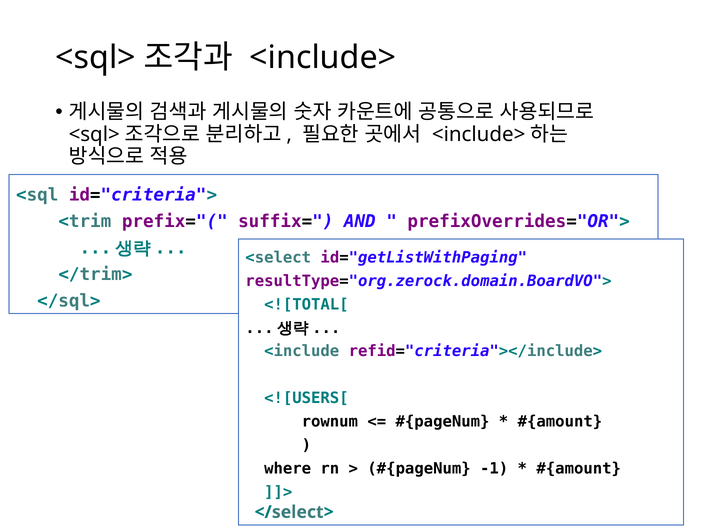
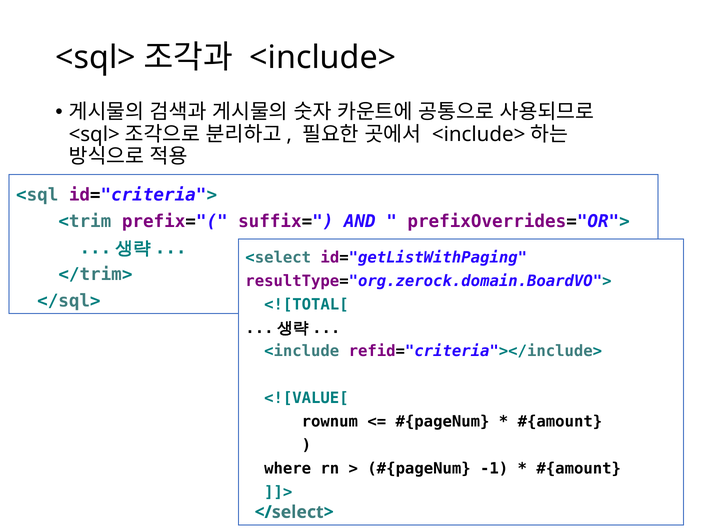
<![USERS[: <![USERS[ -> <![VALUE[
